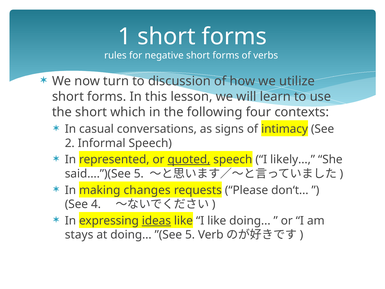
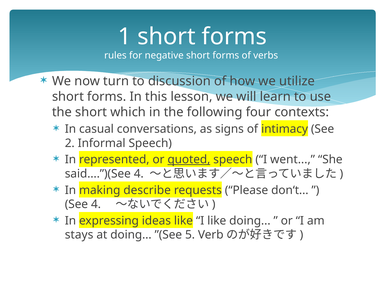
likely: likely -> went
said....”)(See 5: 5 -> 4
changes: changes -> describe
ideas underline: present -> none
